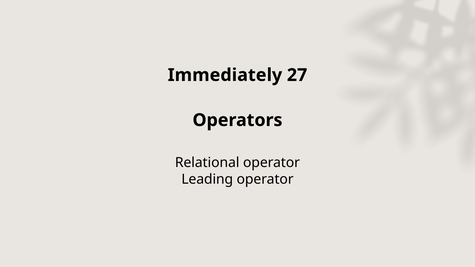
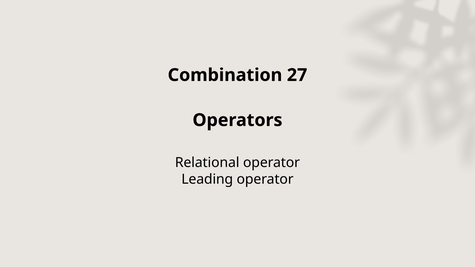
Immediately: Immediately -> Combination
